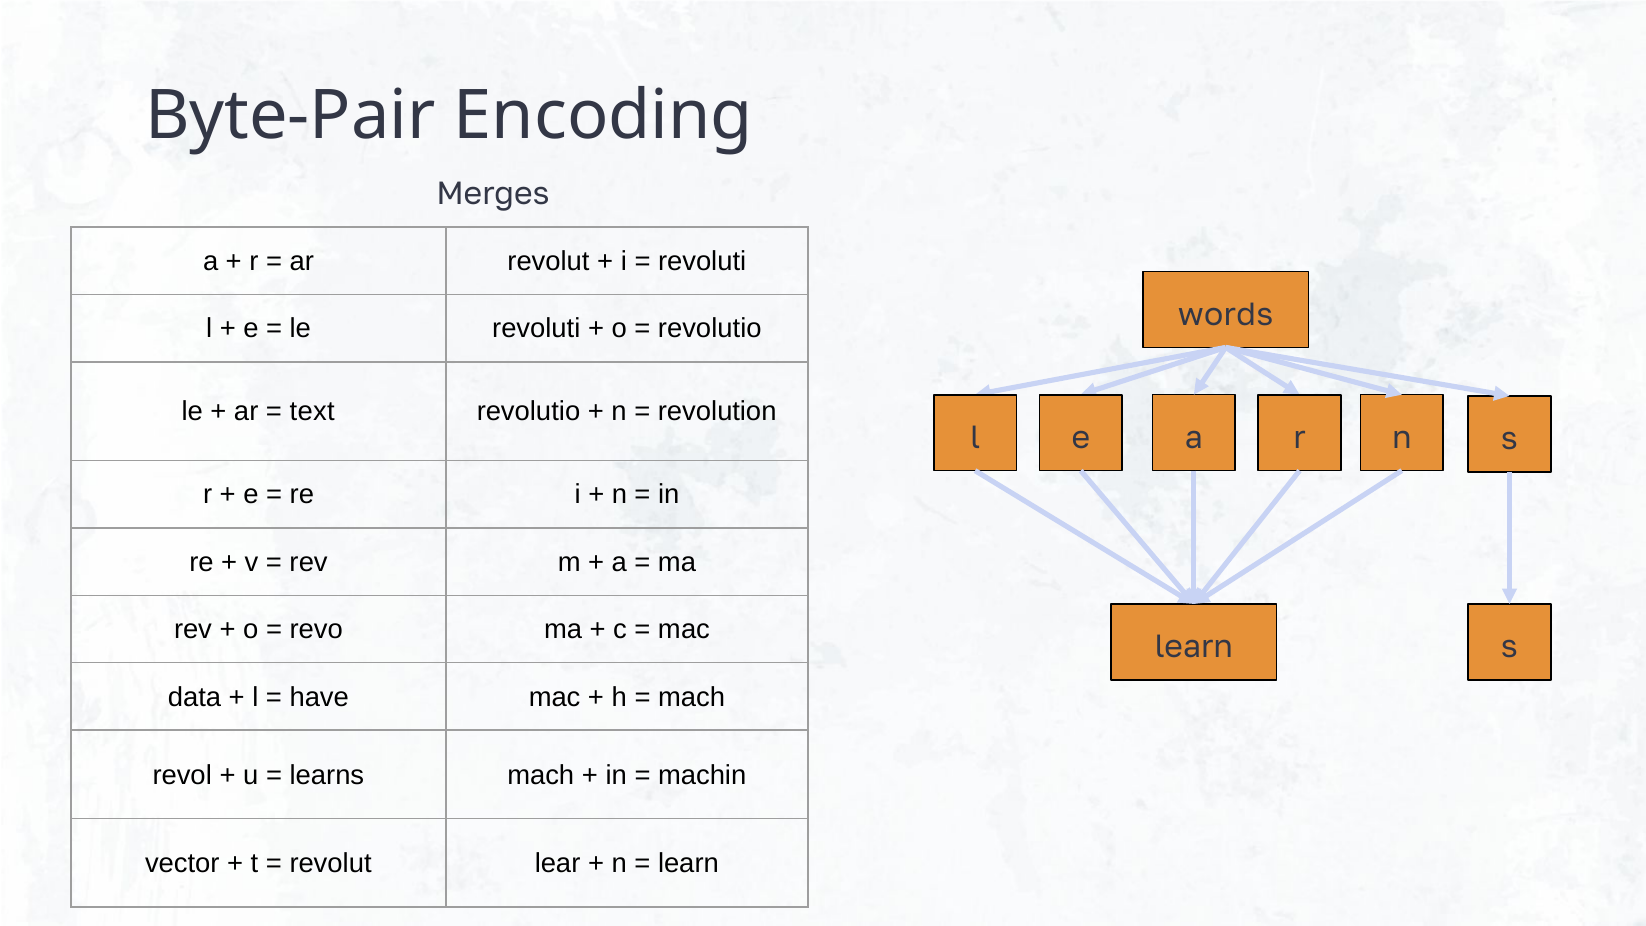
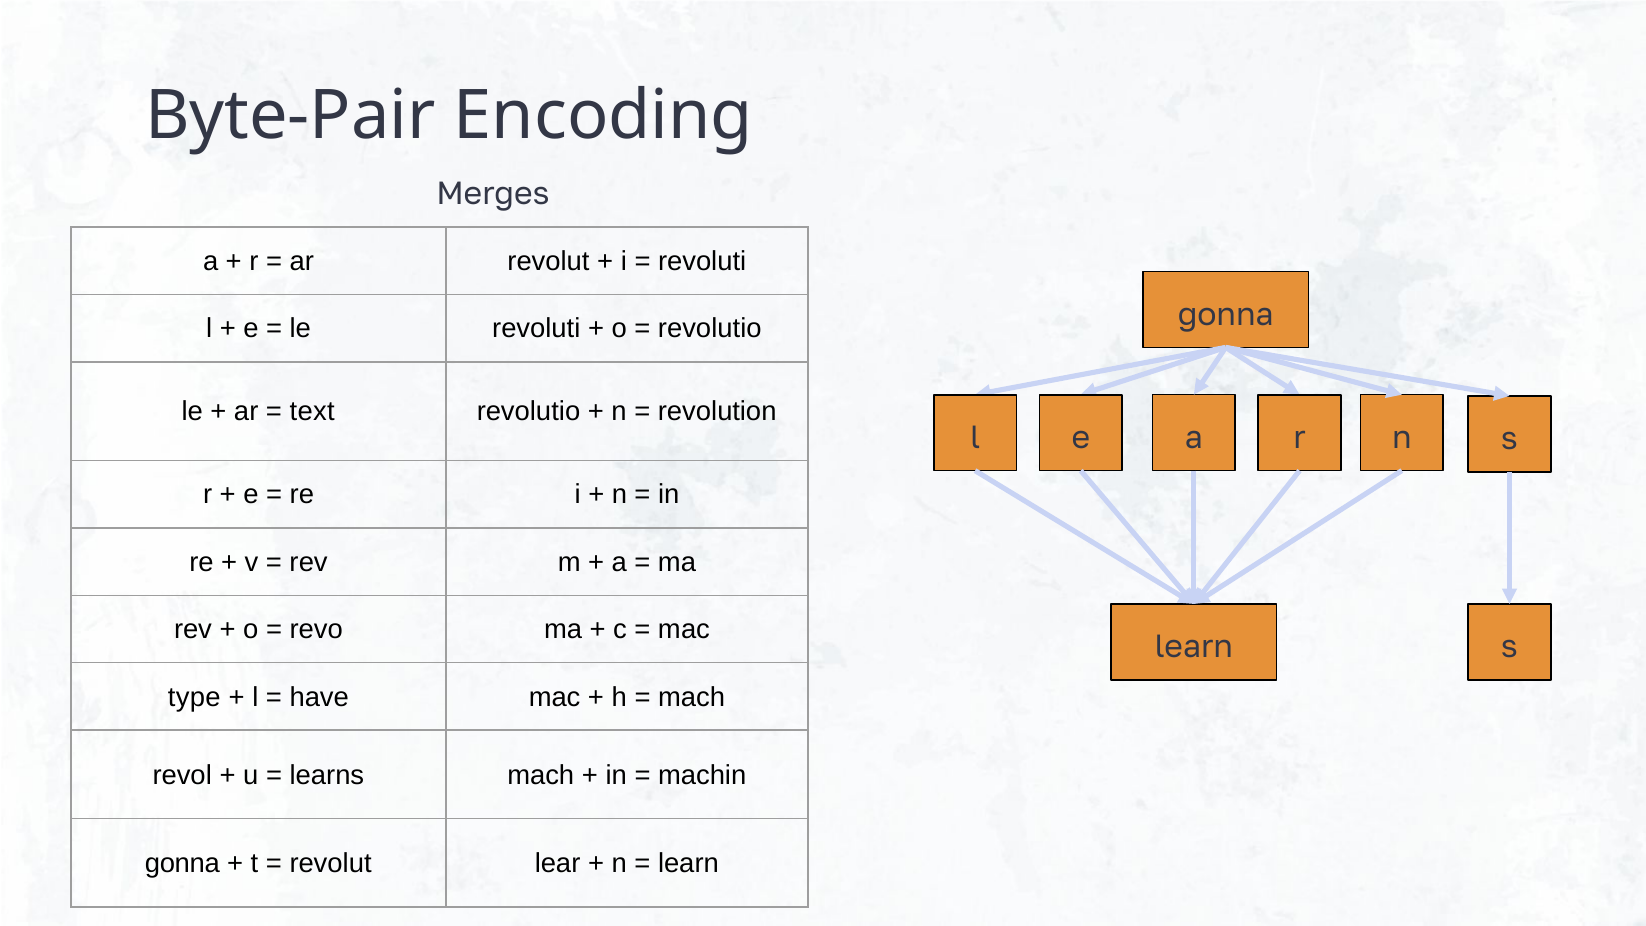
words at (1226, 314): words -> gonna
data: data -> type
vector at (182, 863): vector -> gonna
